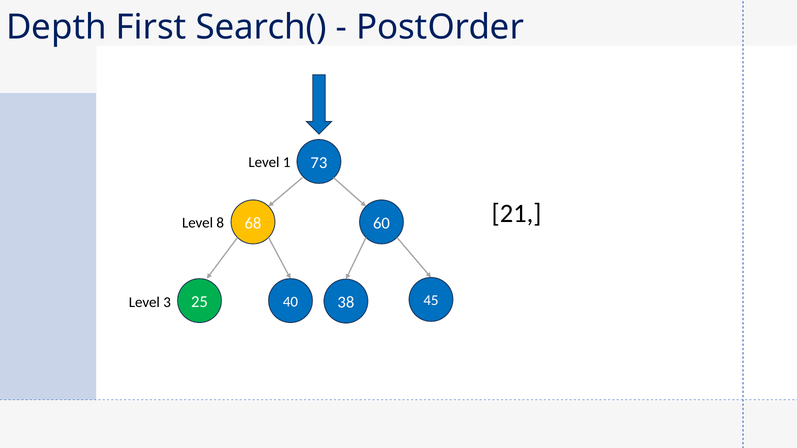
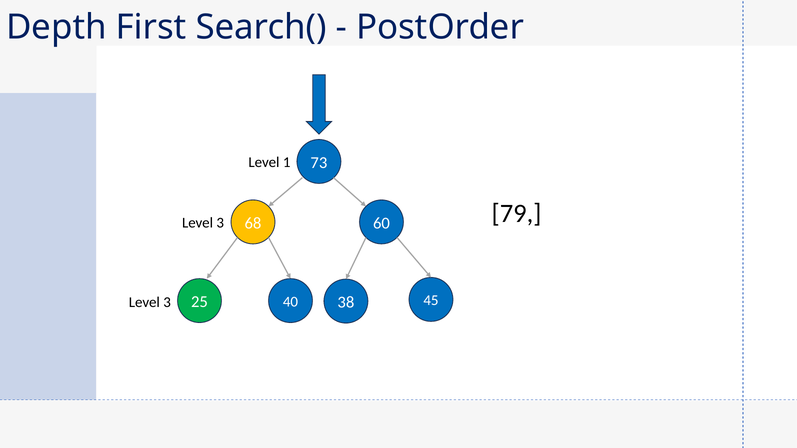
21: 21 -> 79
8 at (220, 223): 8 -> 3
